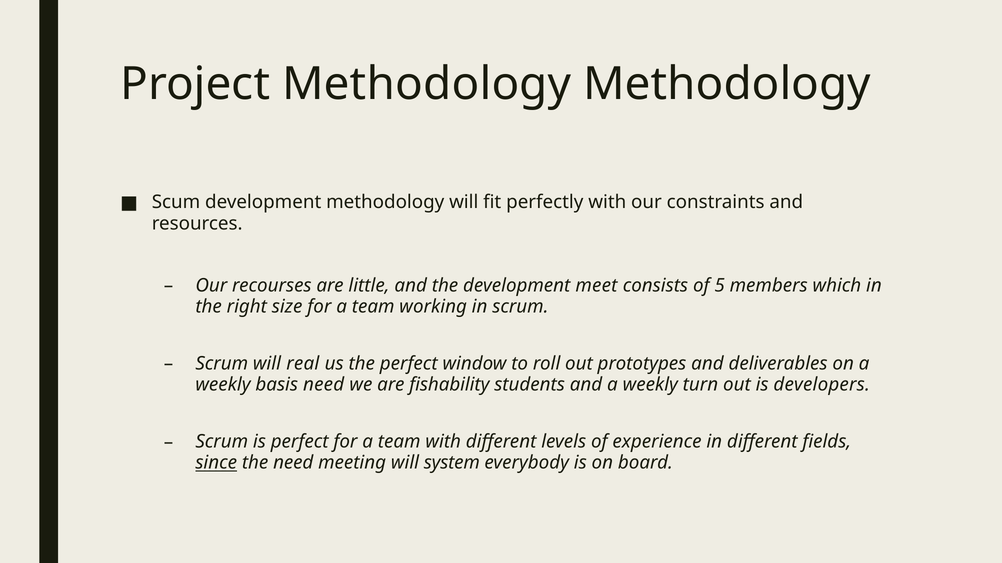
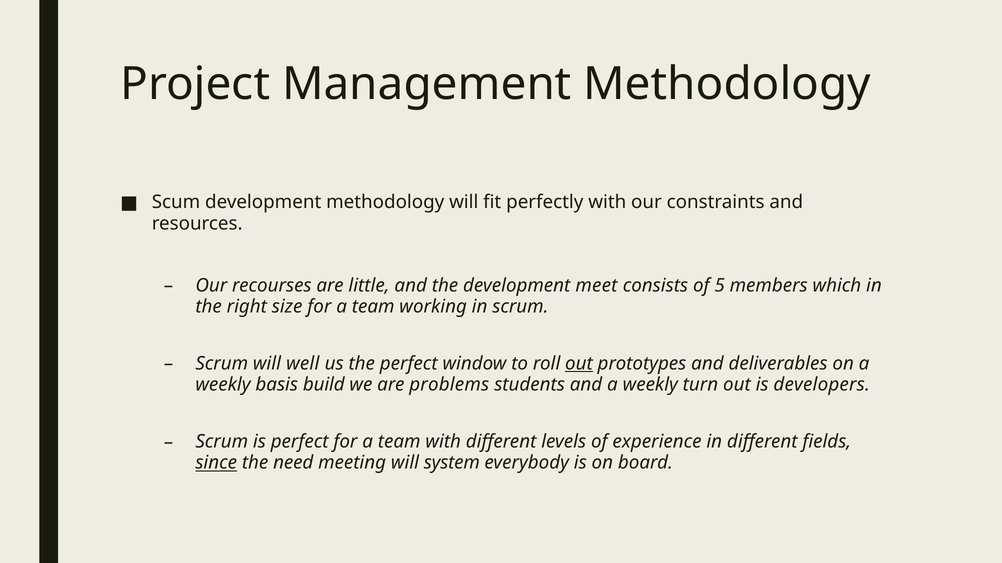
Project Methodology: Methodology -> Management
real: real -> well
out at (579, 364) underline: none -> present
basis need: need -> build
fishability: fishability -> problems
